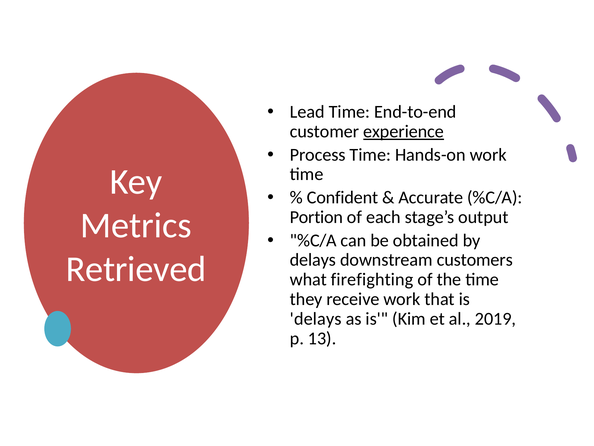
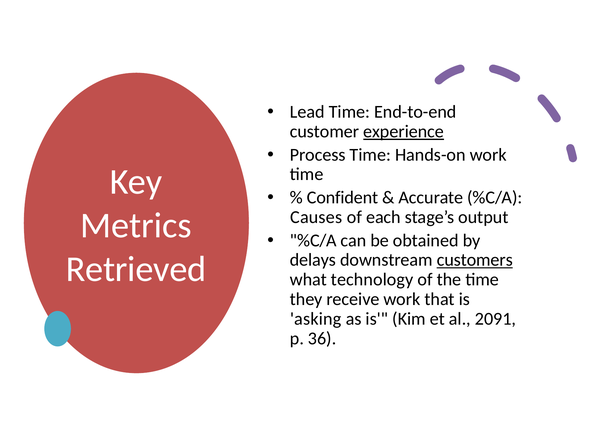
Portion: Portion -> Causes
customers underline: none -> present
firefighting: firefighting -> technology
delays at (316, 318): delays -> asking
2019: 2019 -> 2091
13: 13 -> 36
